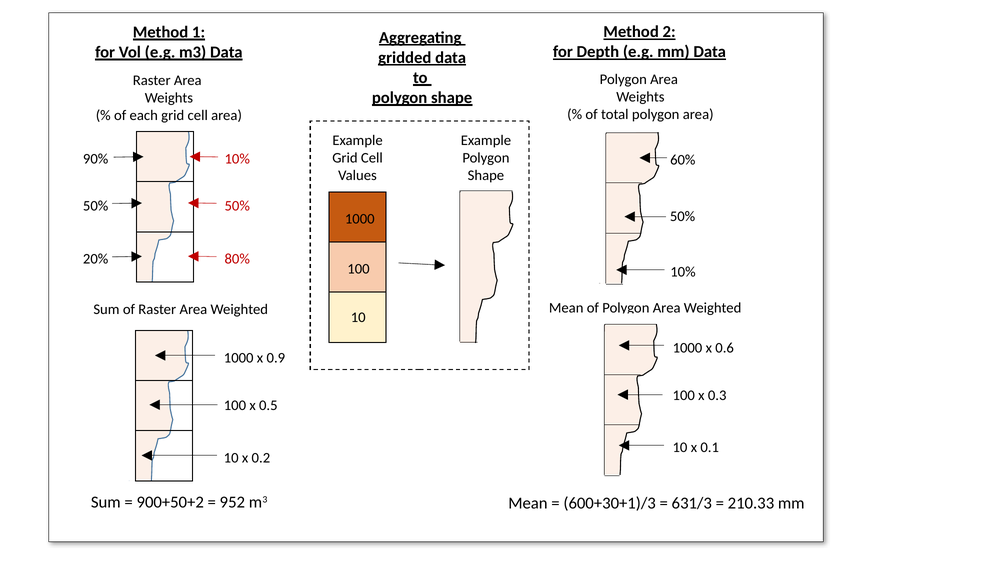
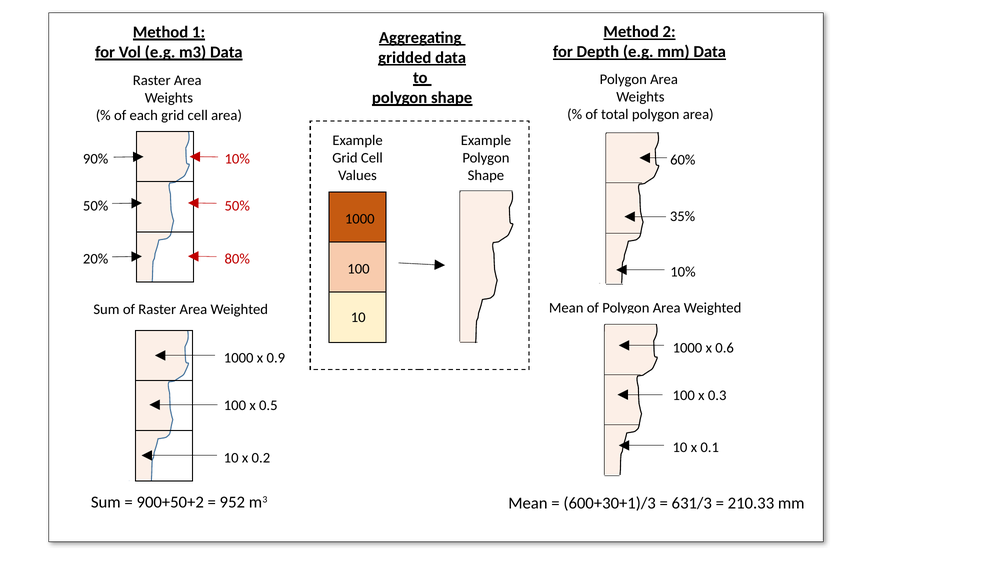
50% at (683, 216): 50% -> 35%
